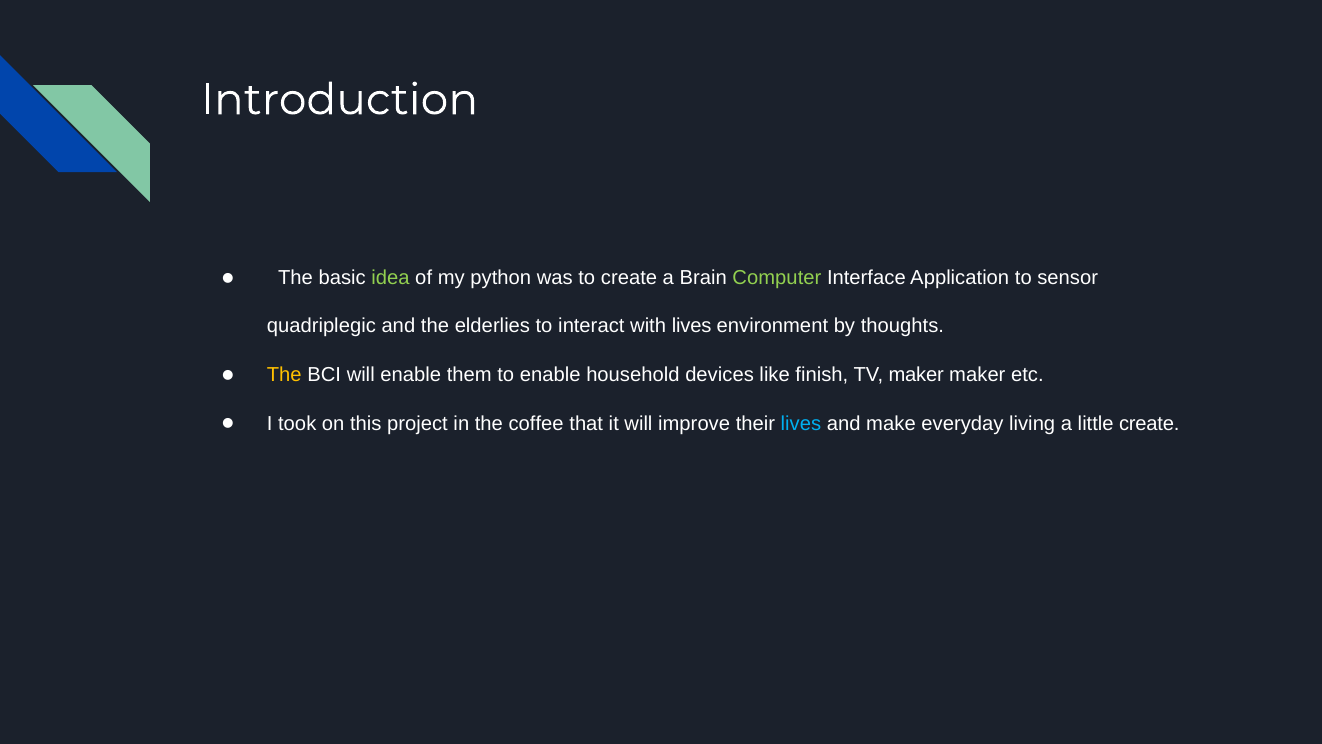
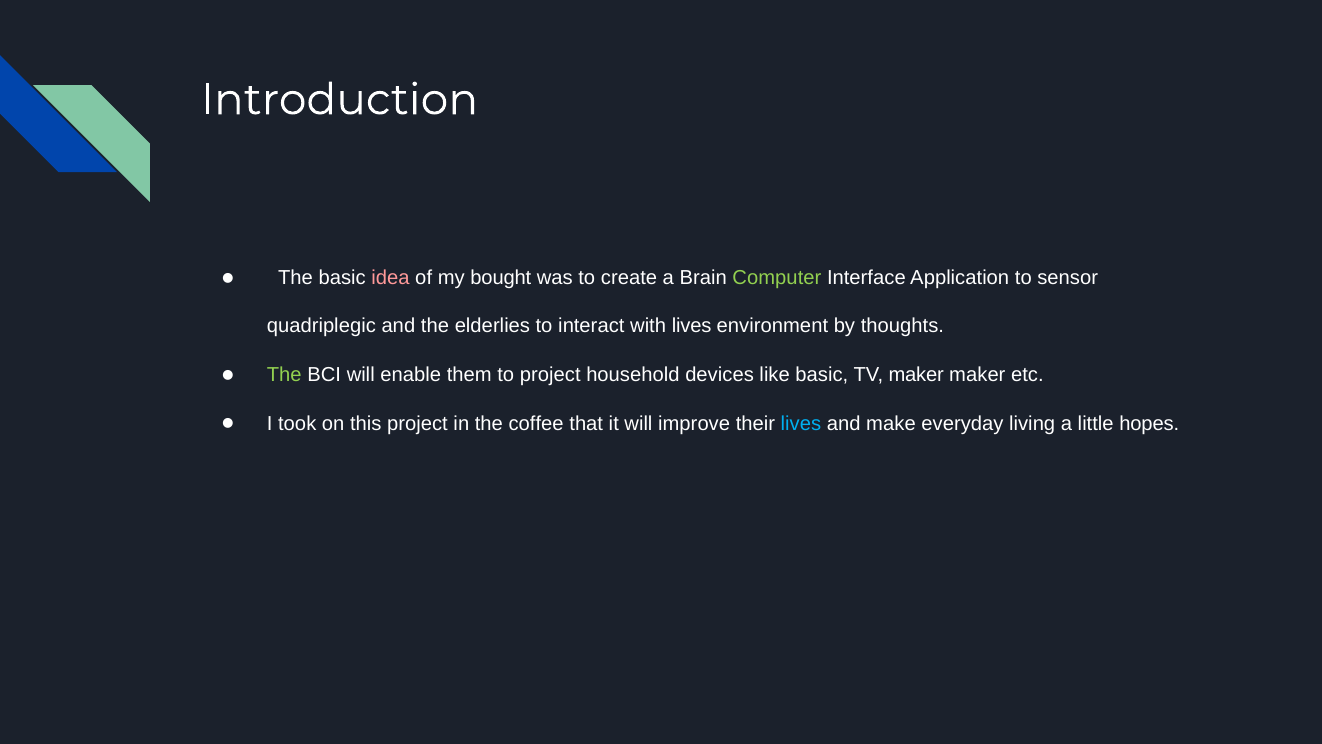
idea colour: light green -> pink
python: python -> bought
The at (284, 375) colour: yellow -> light green
to enable: enable -> project
like finish: finish -> basic
little create: create -> hopes
